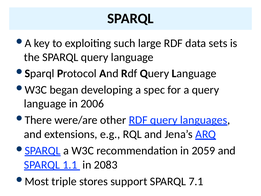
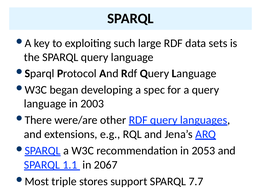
2006: 2006 -> 2003
2059: 2059 -> 2053
2083: 2083 -> 2067
7.1: 7.1 -> 7.7
